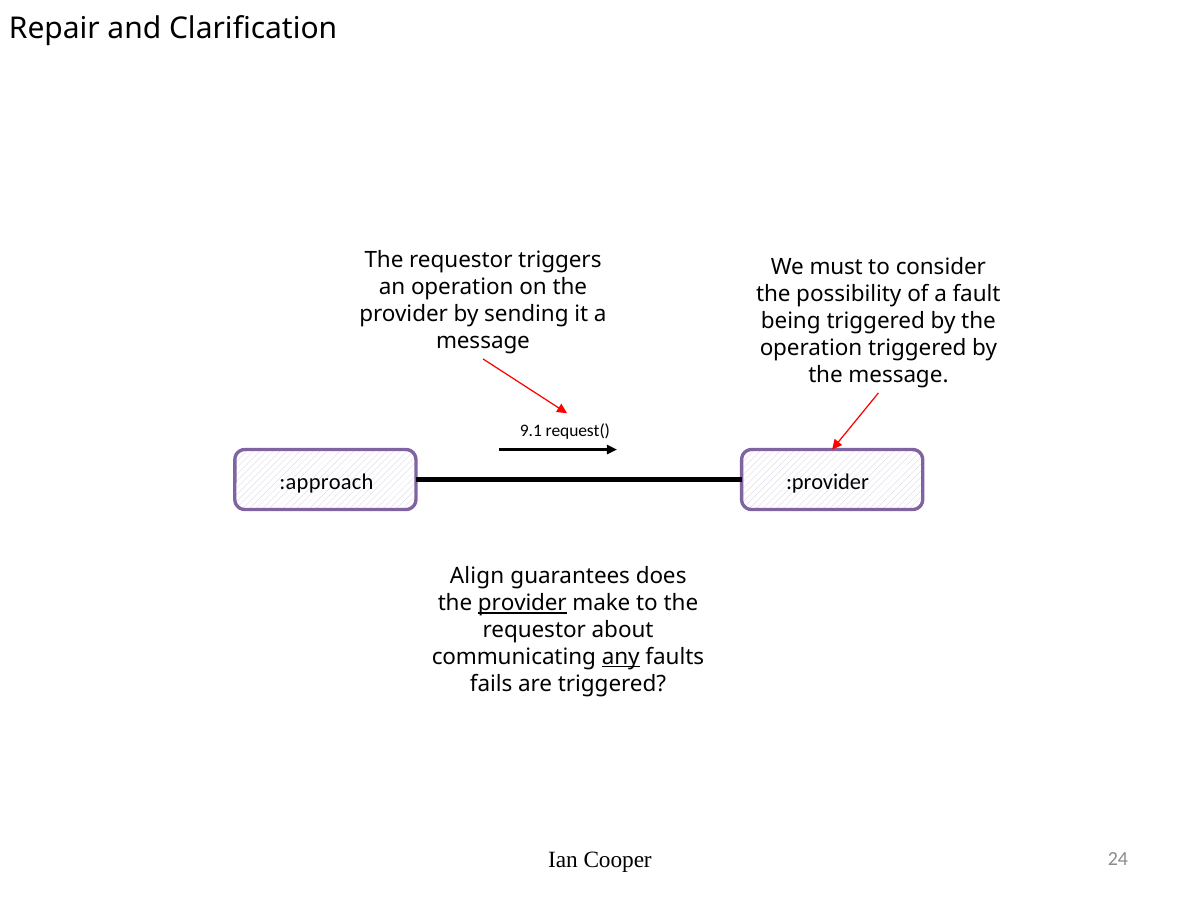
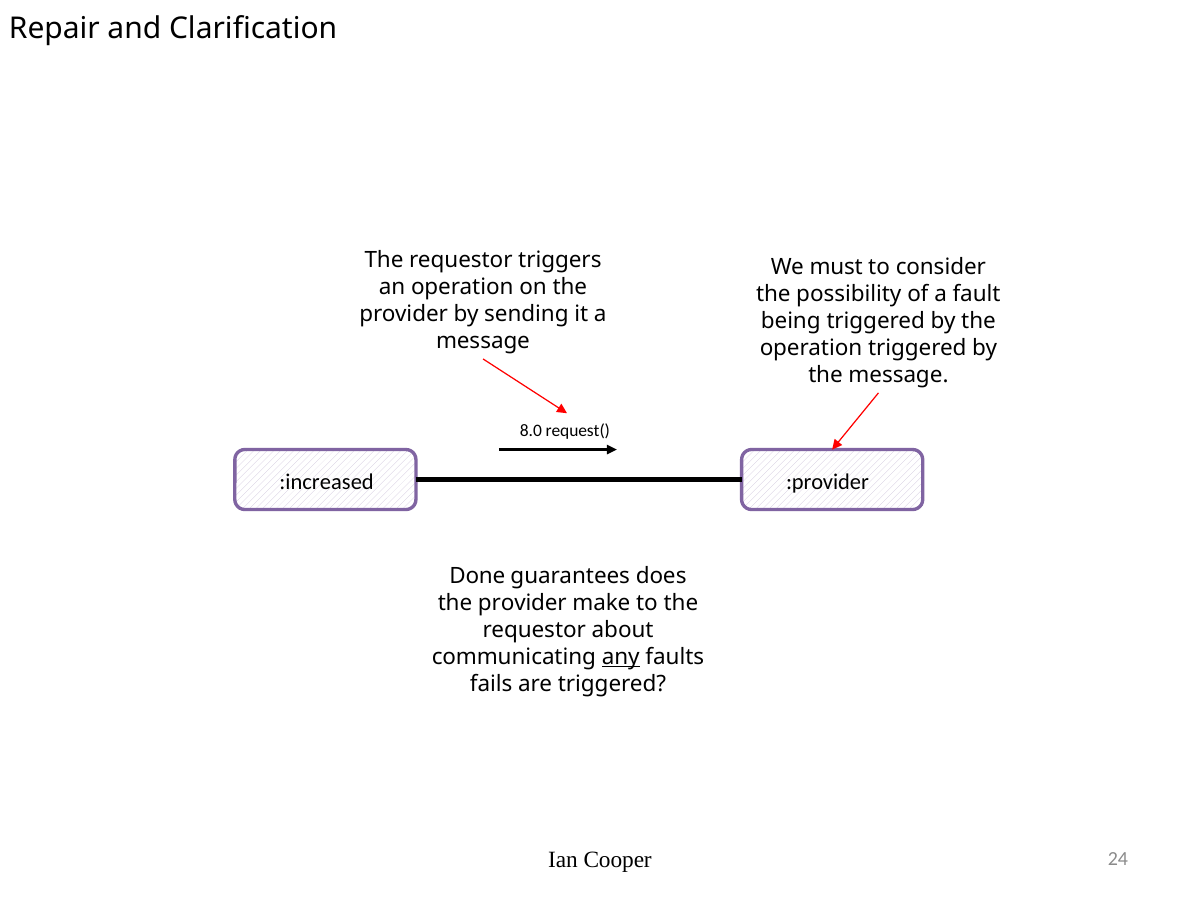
9.1: 9.1 -> 8.0
:approach: :approach -> :increased
Align: Align -> Done
provider at (522, 603) underline: present -> none
